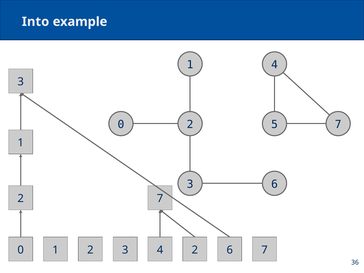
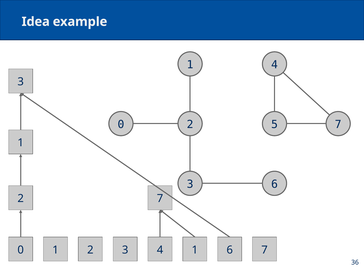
Into: Into -> Idea
2 3 4 2: 2 -> 1
